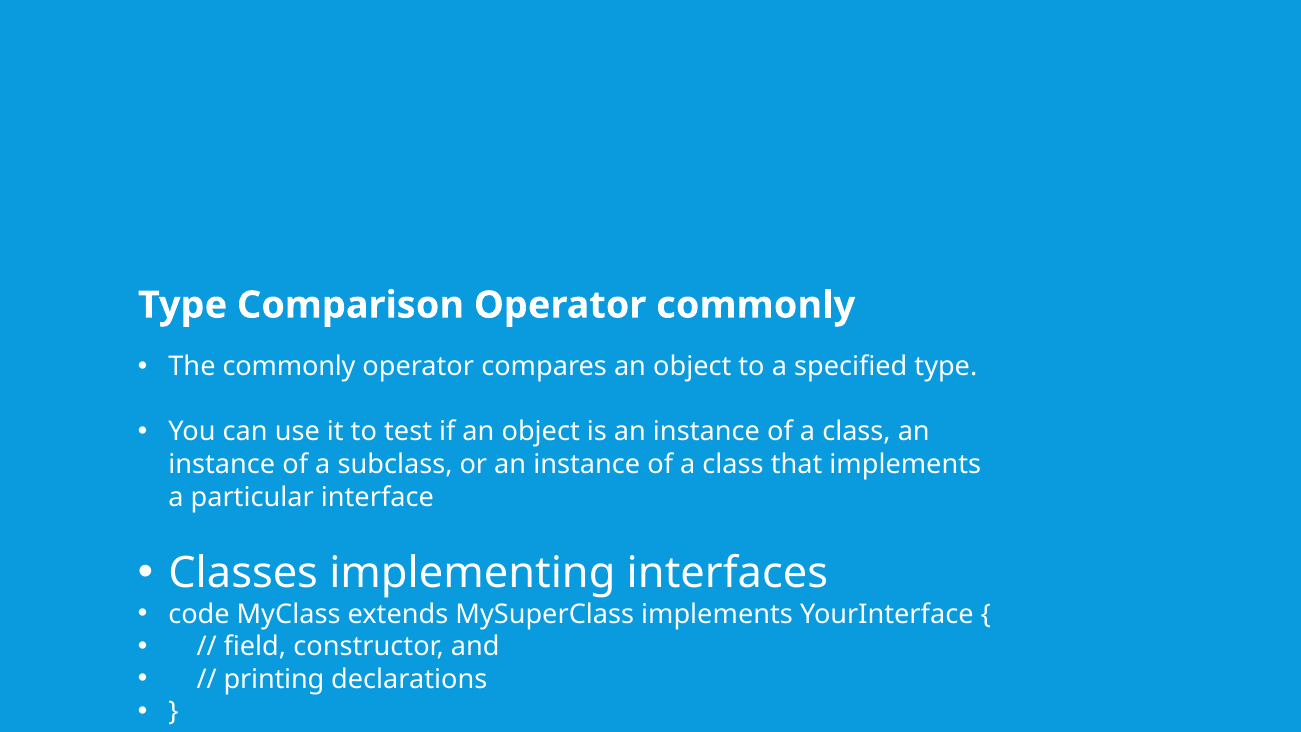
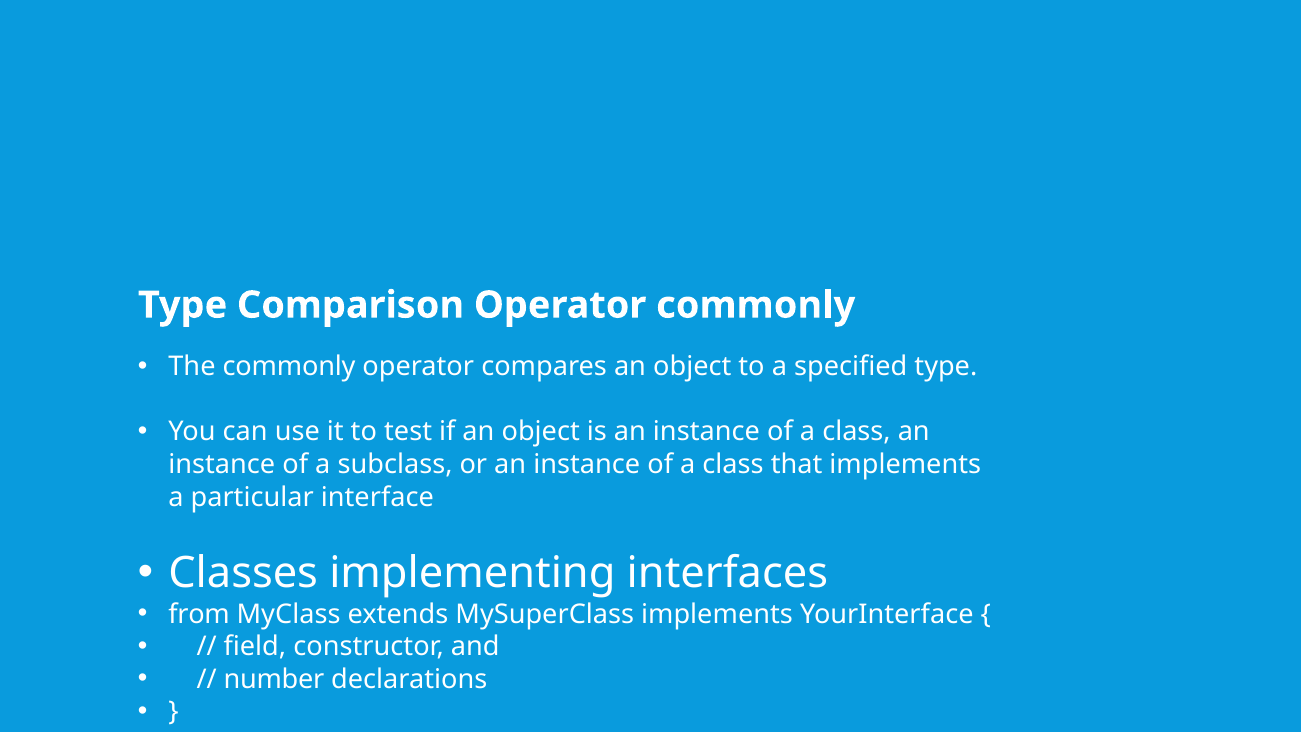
code: code -> from
printing: printing -> number
